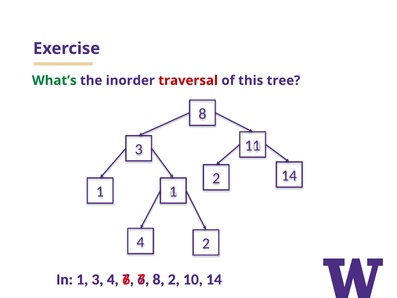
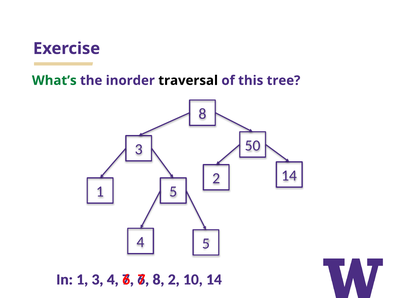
traversal colour: red -> black
11: 11 -> 50
1 1: 1 -> 5
4 2: 2 -> 5
